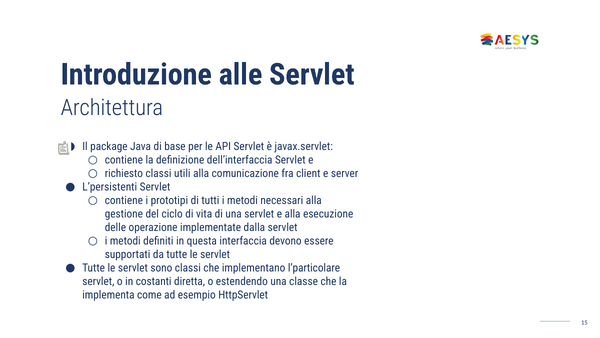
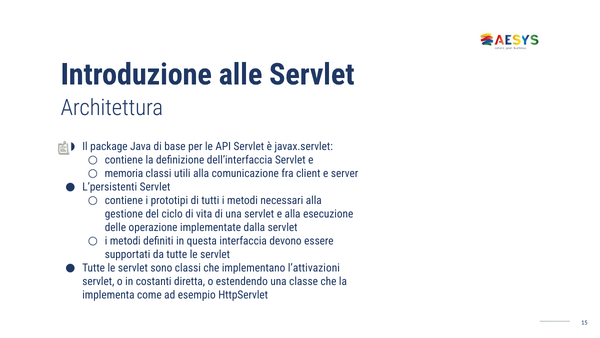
richiesto: richiesto -> memoria
l’particolare: l’particolare -> l’attivazioni
